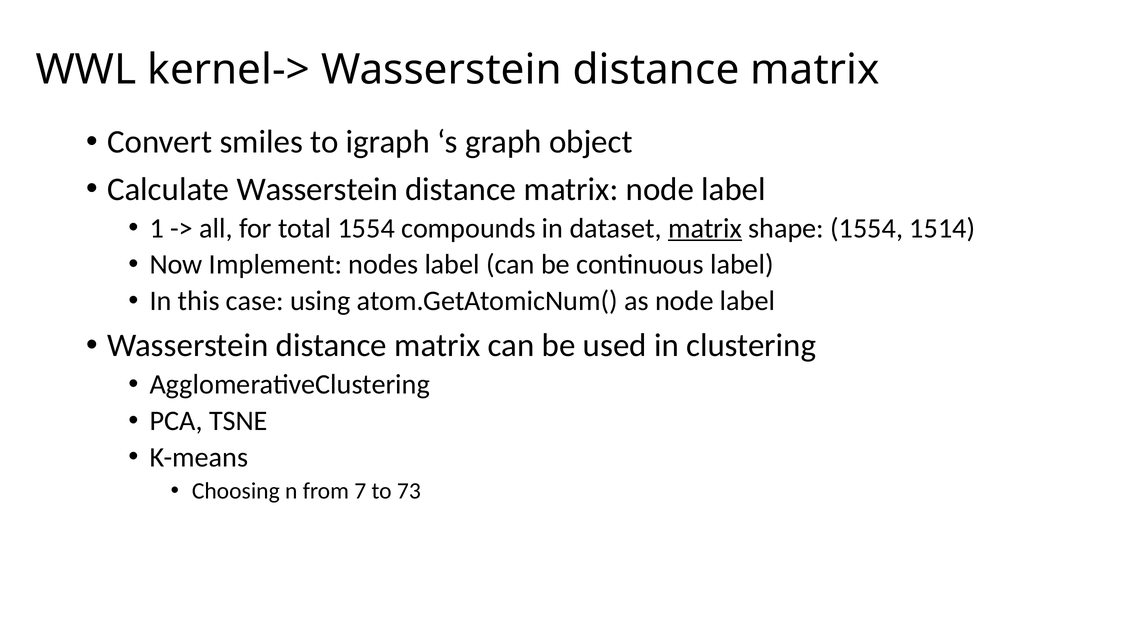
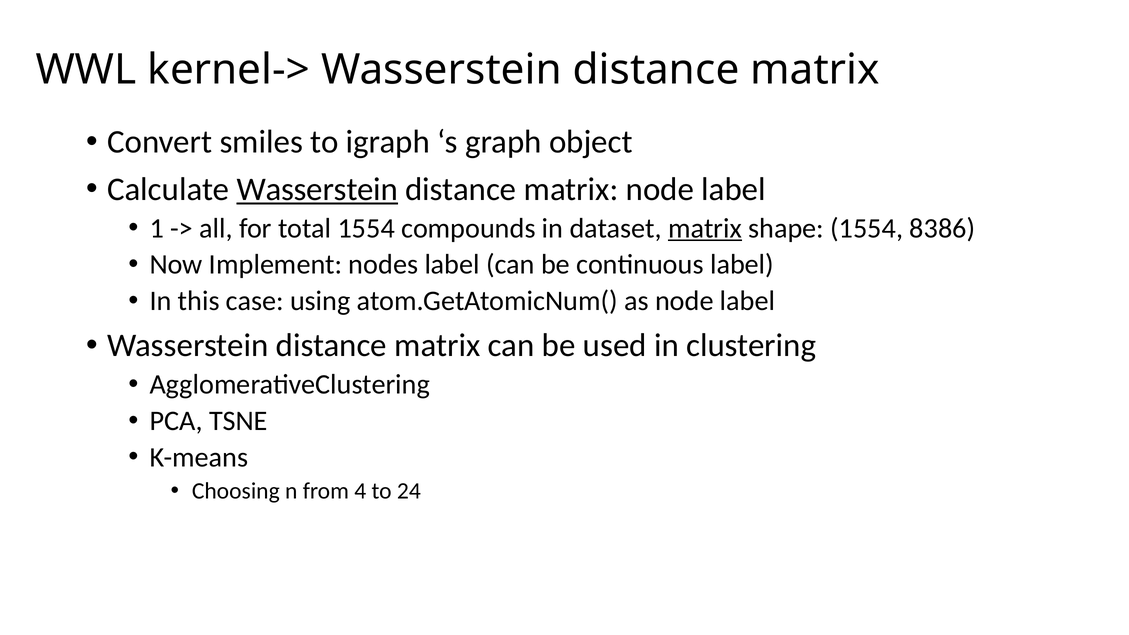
Wasserstein at (317, 189) underline: none -> present
1514: 1514 -> 8386
7: 7 -> 4
73: 73 -> 24
